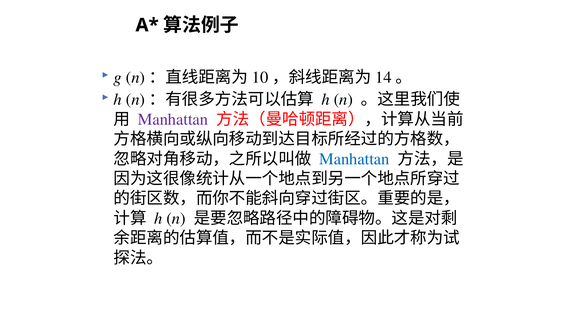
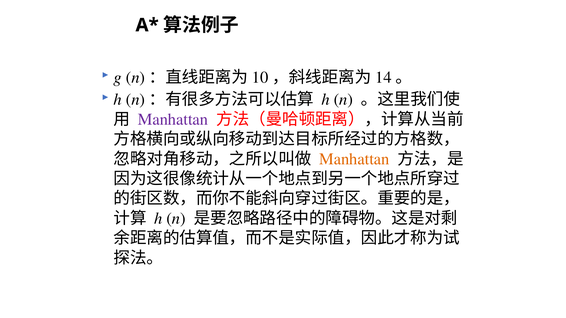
Manhattan at (354, 159) colour: blue -> orange
